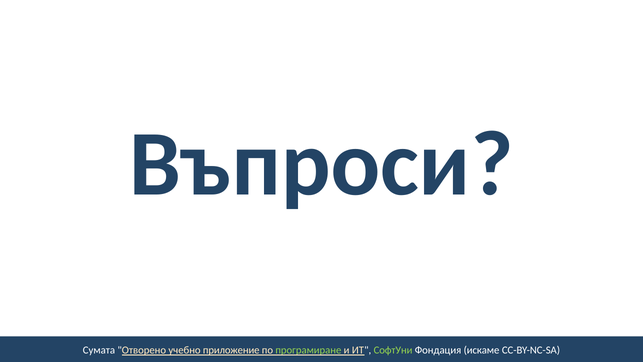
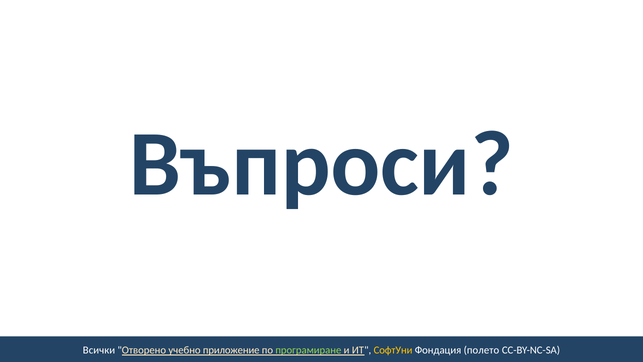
Сумата: Сумата -> Всички
СофтУни colour: light green -> yellow
искаме: искаме -> полето
